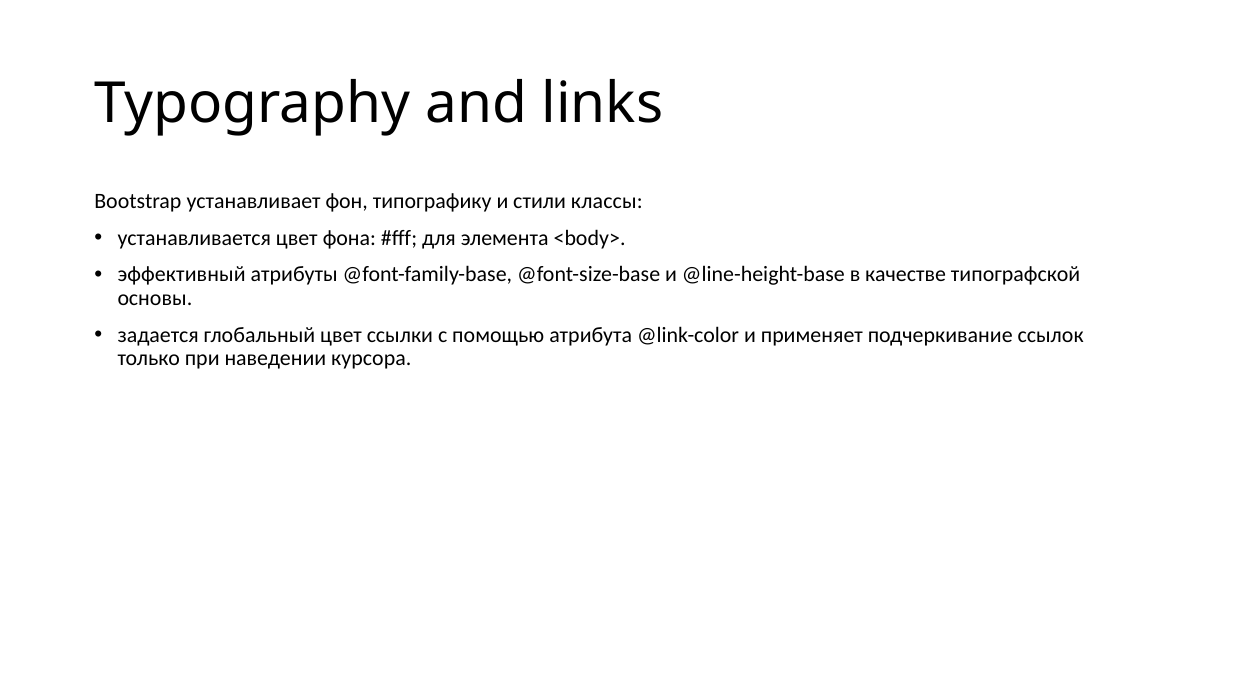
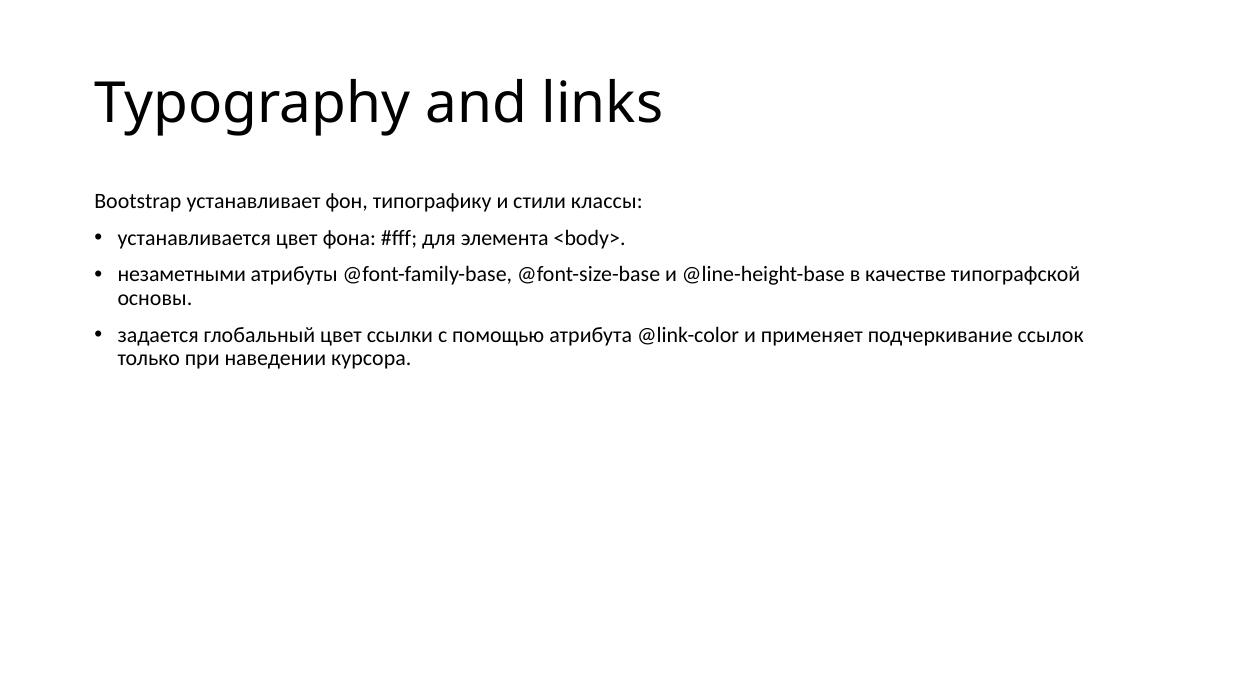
эффективный: эффективный -> незаметными
